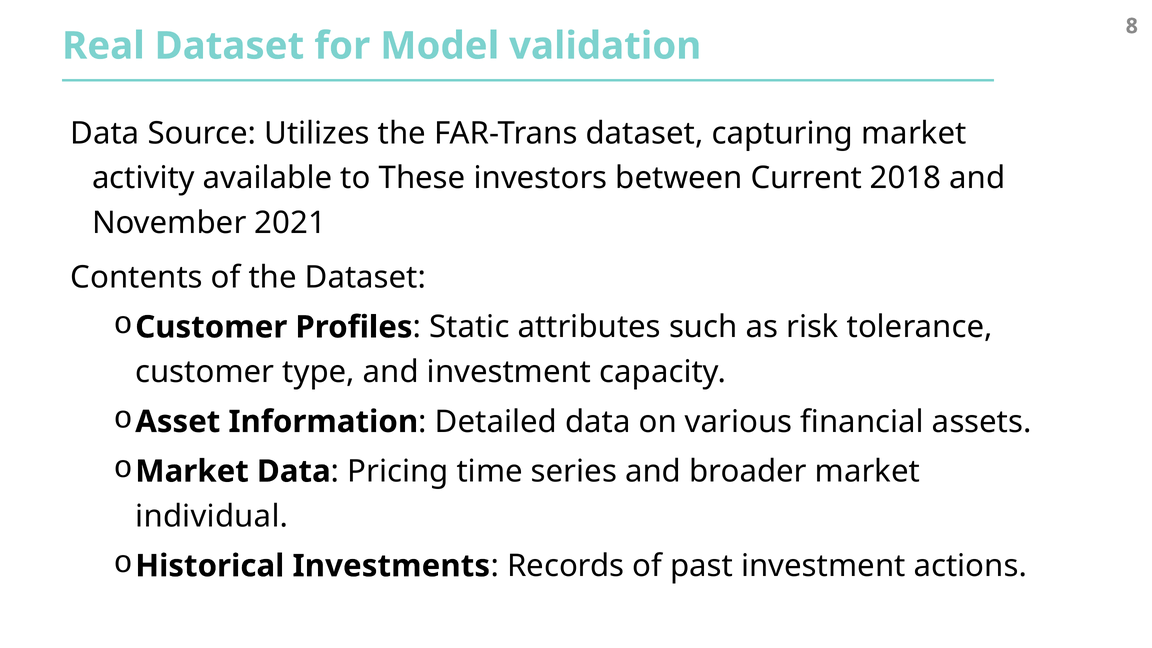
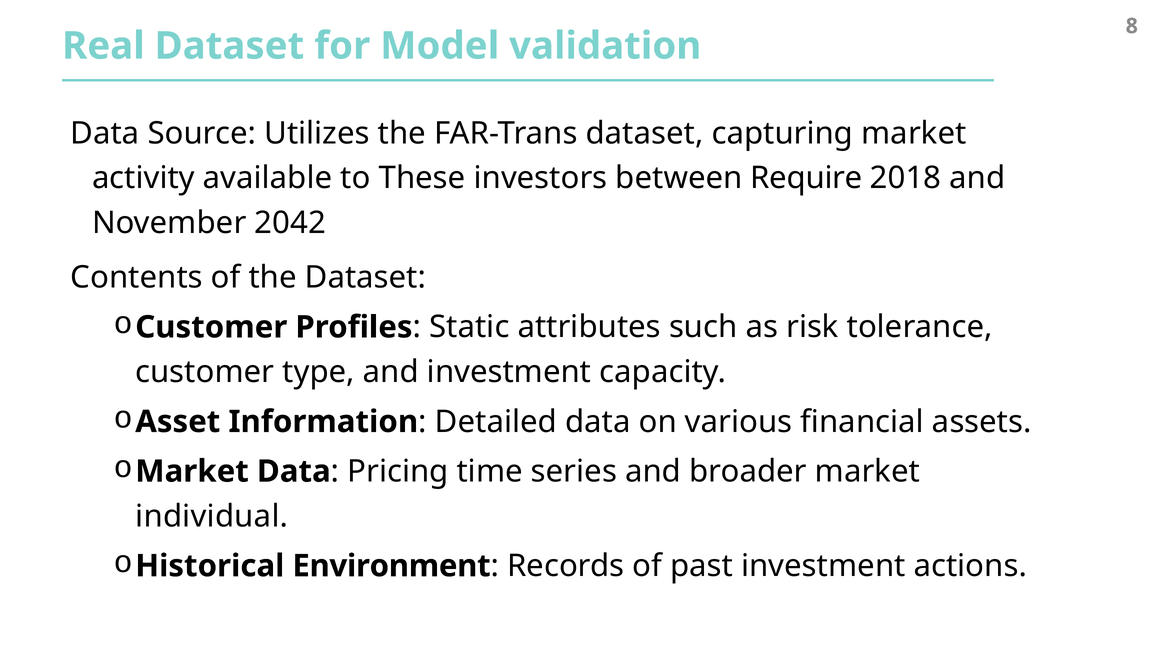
Current: Current -> Require
2021: 2021 -> 2042
Investments: Investments -> Environment
